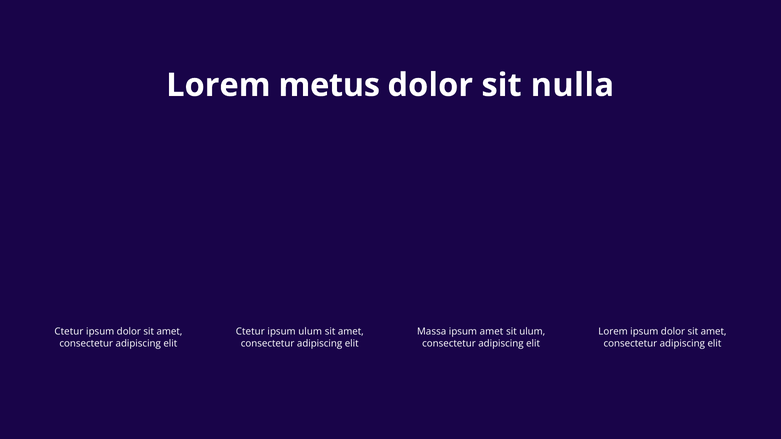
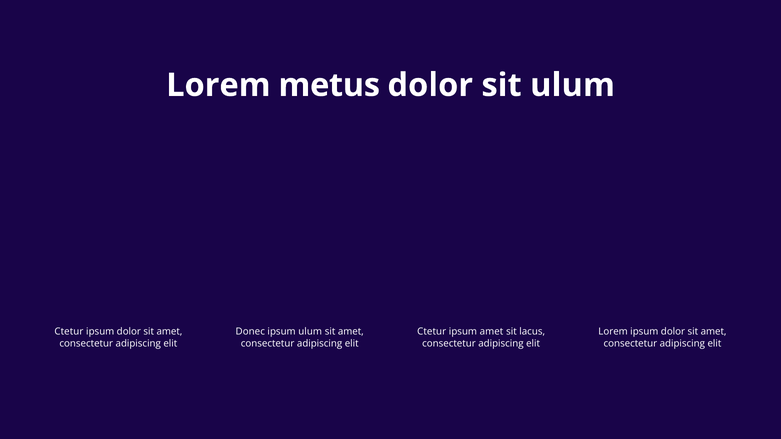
sit nulla: nulla -> ulum
Ctetur at (250, 332): Ctetur -> Donec
Massa at (432, 332): Massa -> Ctetur
sit ulum: ulum -> lacus
